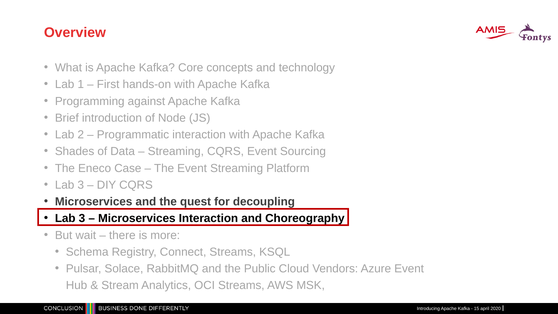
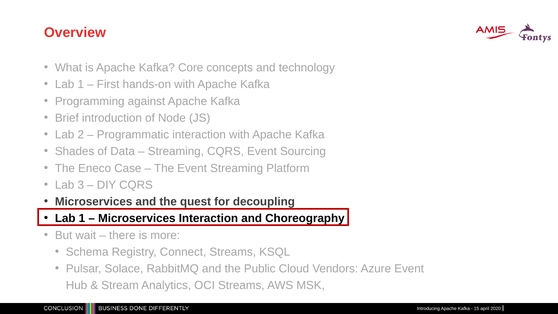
3 at (82, 218): 3 -> 1
